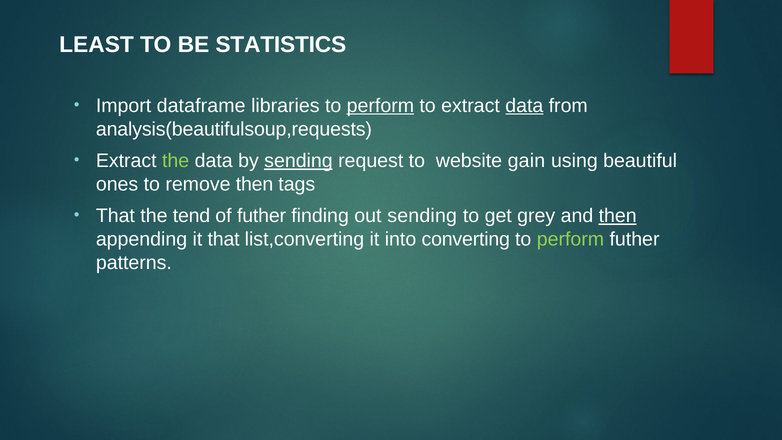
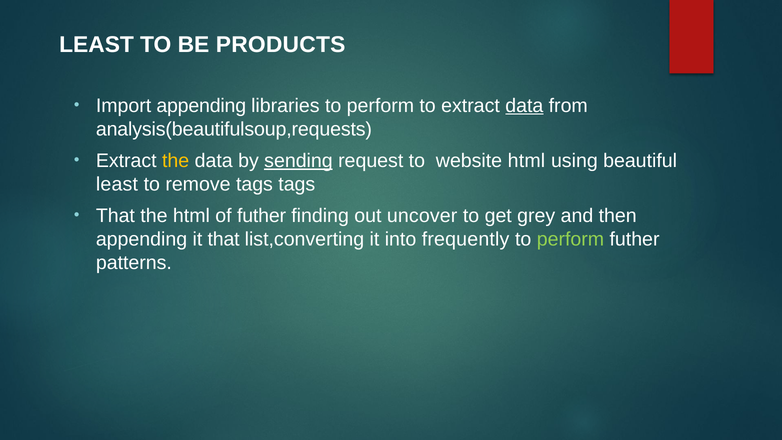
STATISTICS: STATISTICS -> PRODUCTS
Import dataframe: dataframe -> appending
perform at (380, 106) underline: present -> none
the at (176, 161) colour: light green -> yellow
website gain: gain -> html
ones at (117, 184): ones -> least
remove then: then -> tags
the tend: tend -> html
out sending: sending -> uncover
then at (618, 216) underline: present -> none
converting: converting -> frequently
